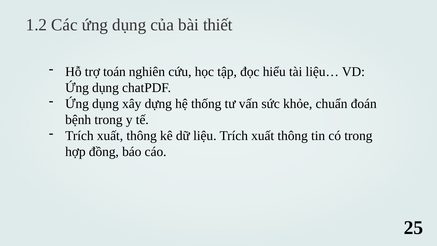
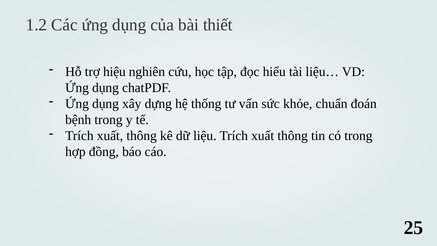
toán: toán -> hiệu
